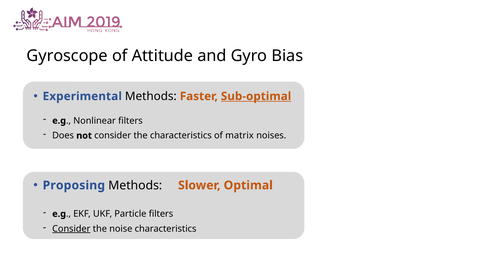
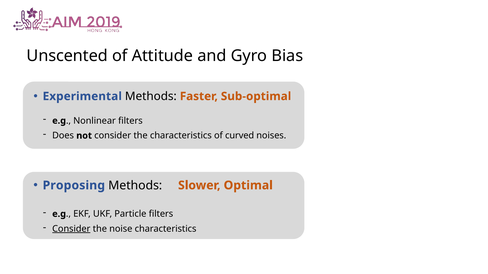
Gyroscope: Gyroscope -> Unscented
Sub-optimal underline: present -> none
matrix: matrix -> curved
